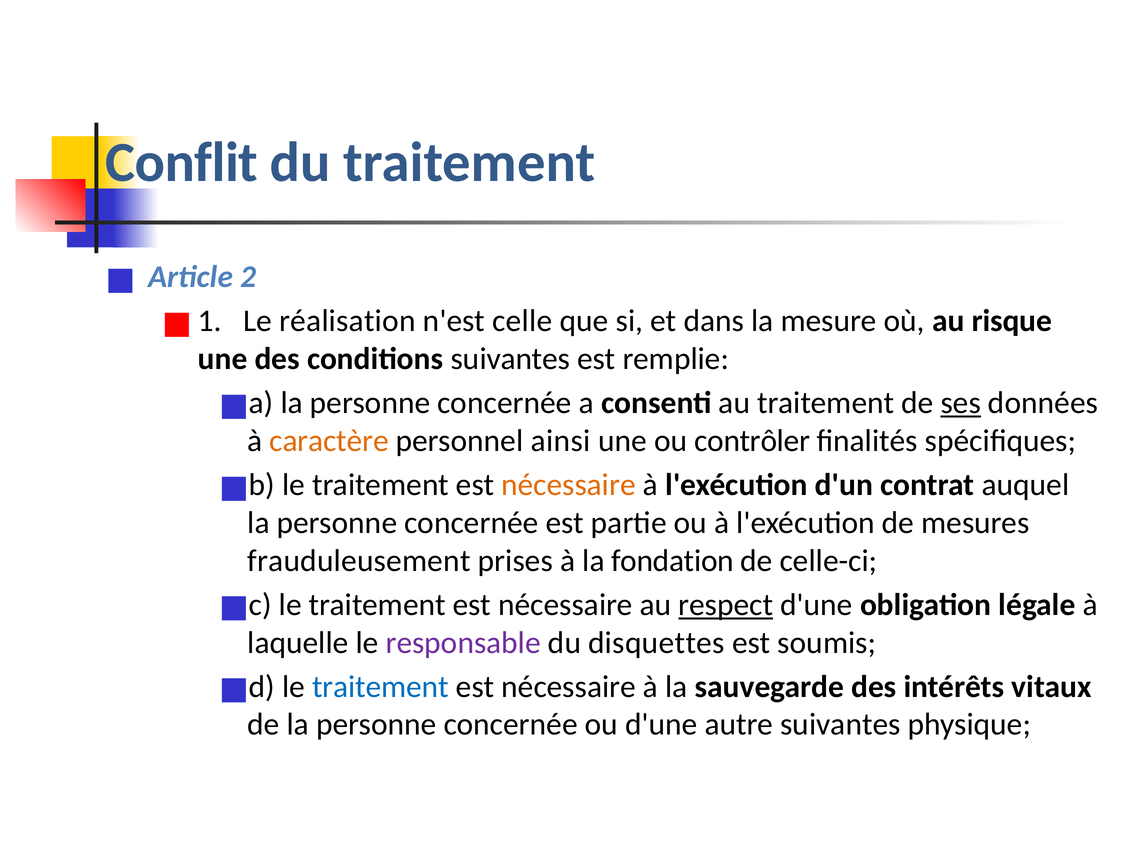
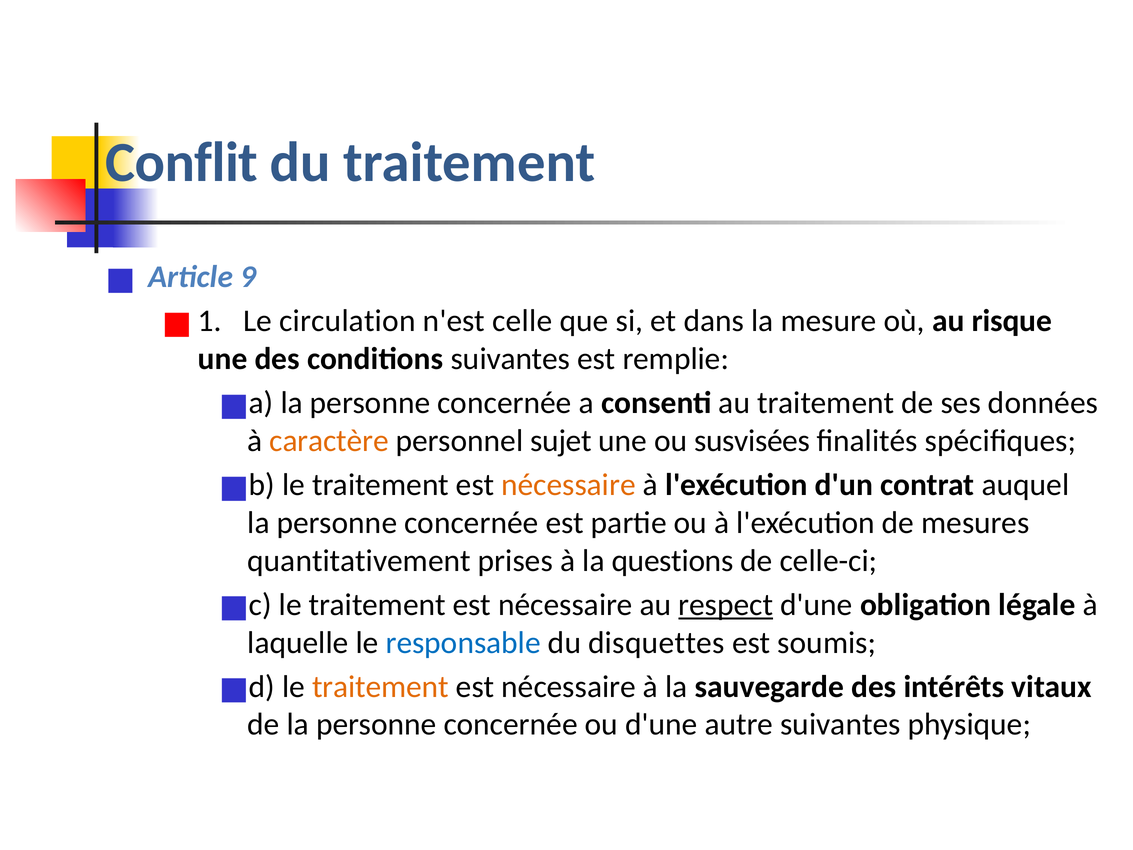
2: 2 -> 9
réalisation: réalisation -> circulation
ses underline: present -> none
ainsi: ainsi -> sujet
contrôler: contrôler -> susvisées
frauduleusement: frauduleusement -> quantitativement
fondation: fondation -> questions
responsable colour: purple -> blue
traitement at (380, 687) colour: blue -> orange
